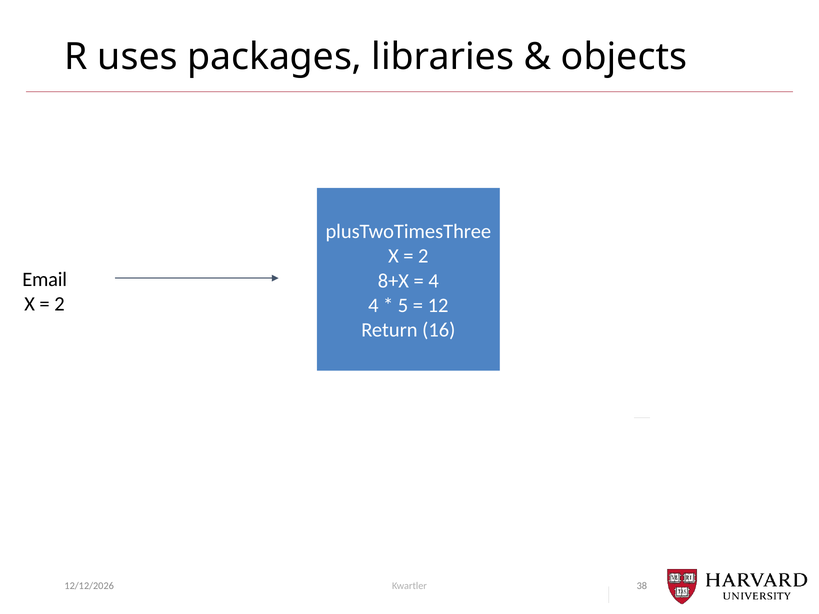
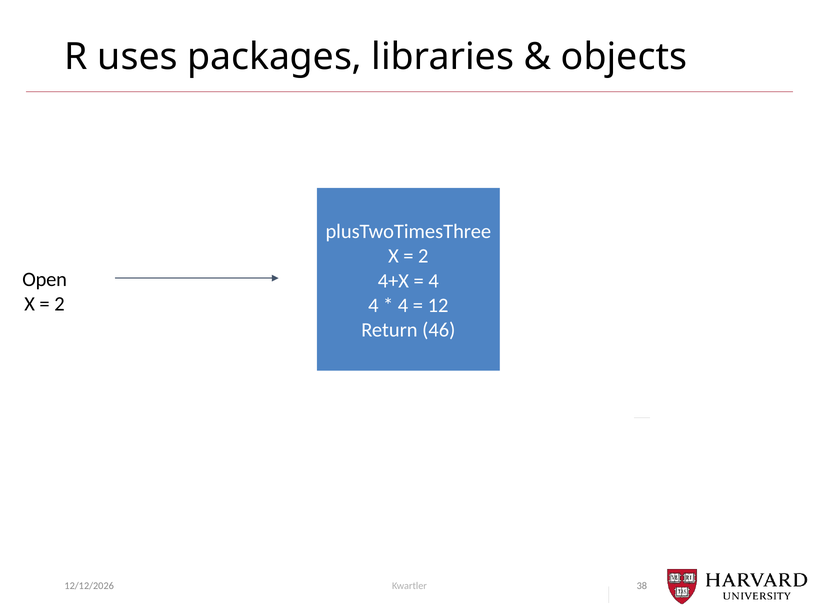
Email: Email -> Open
8+X: 8+X -> 4+X
5 at (403, 305): 5 -> 4
16: 16 -> 46
